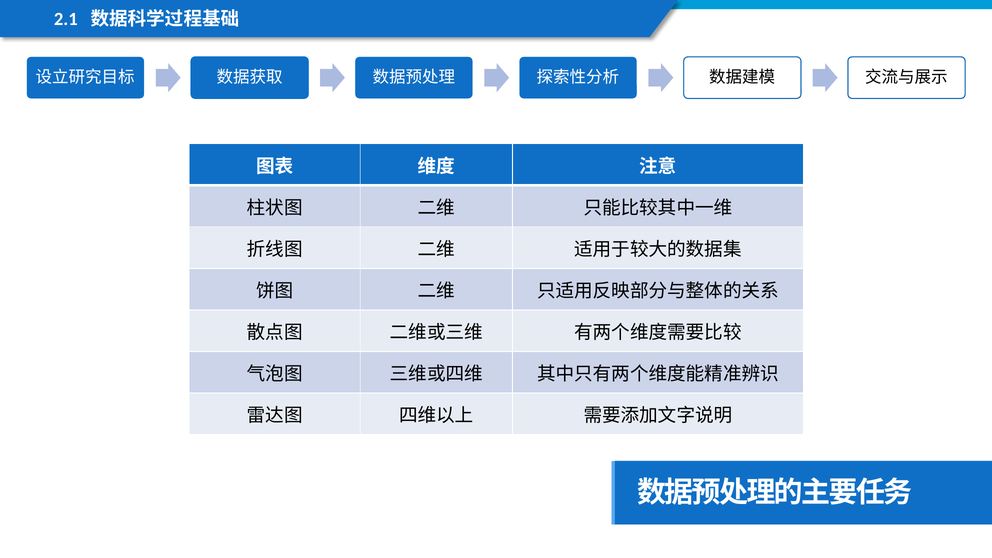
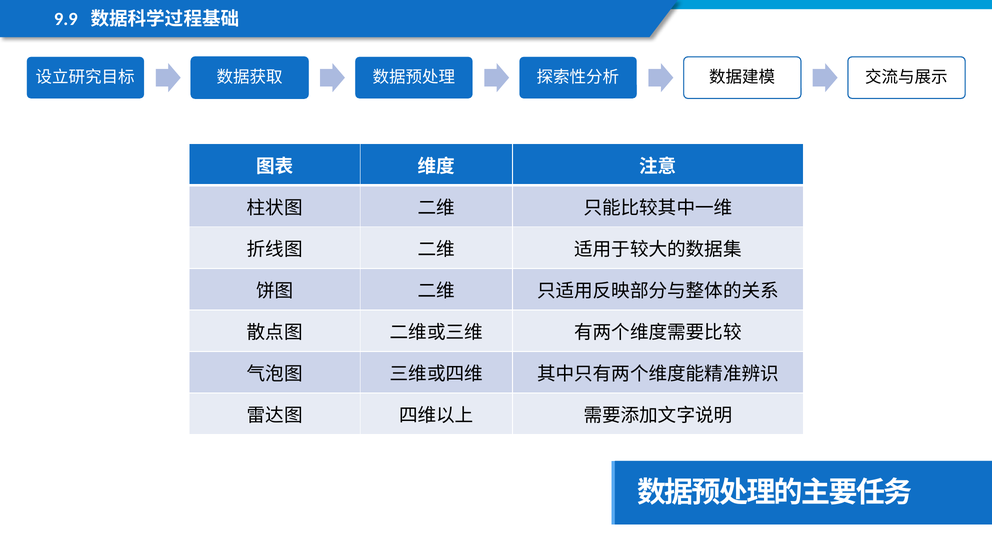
2.1: 2.1 -> 9.9
